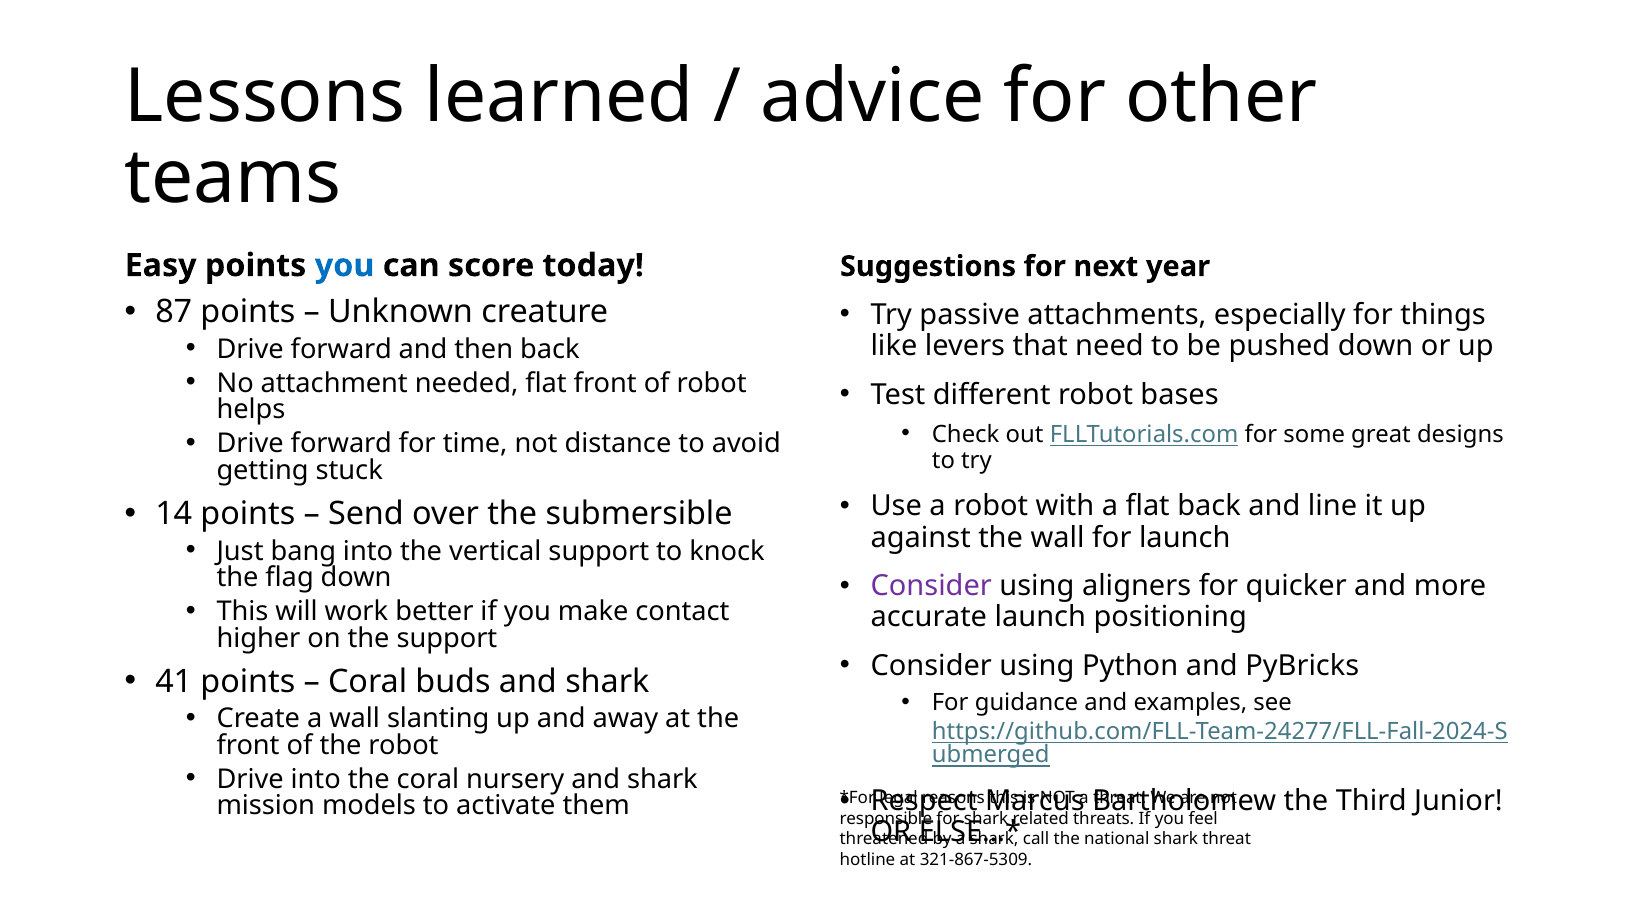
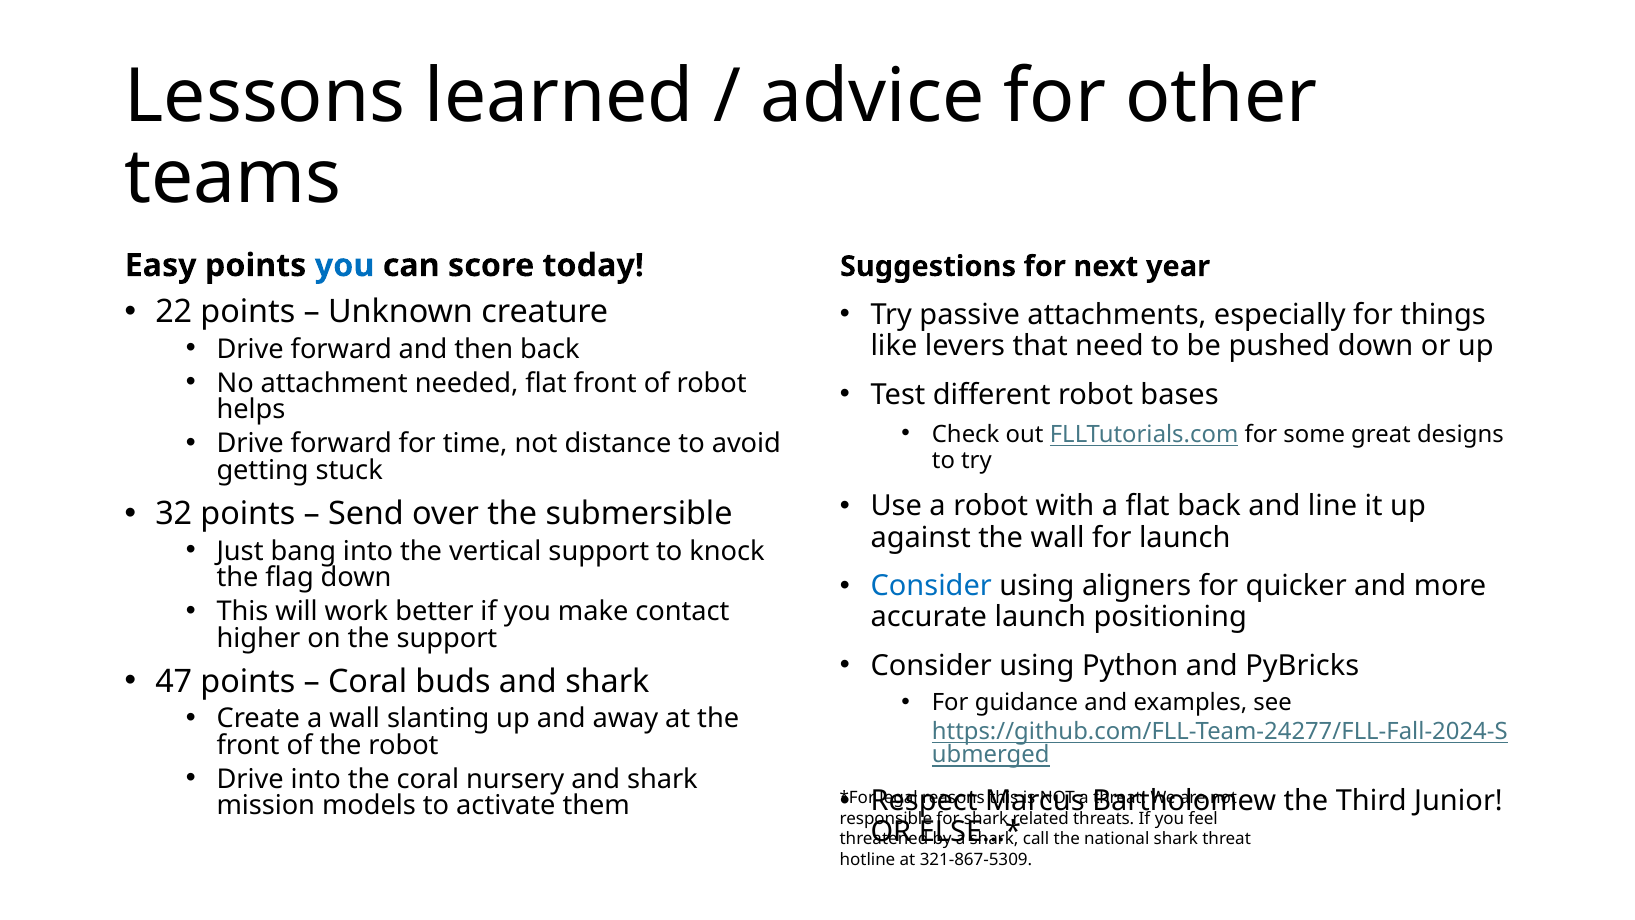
87: 87 -> 22
14: 14 -> 32
Consider at (931, 586) colour: purple -> blue
41: 41 -> 47
